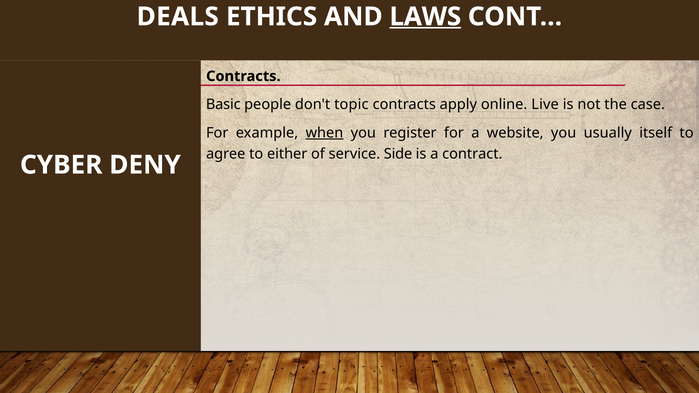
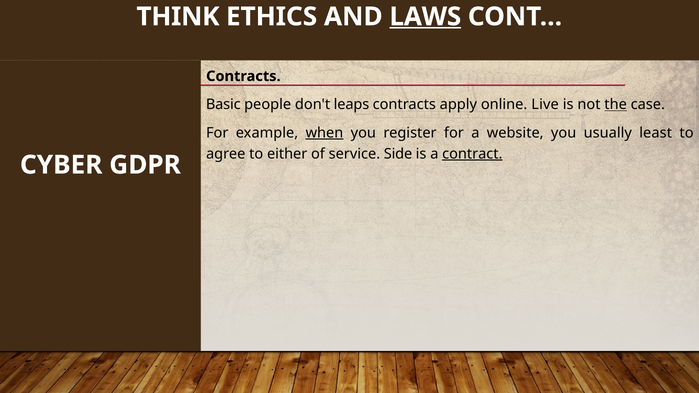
DEALS: DEALS -> THINK
topic: topic -> leaps
the underline: none -> present
itself: itself -> least
contract underline: none -> present
DENY: DENY -> GDPR
